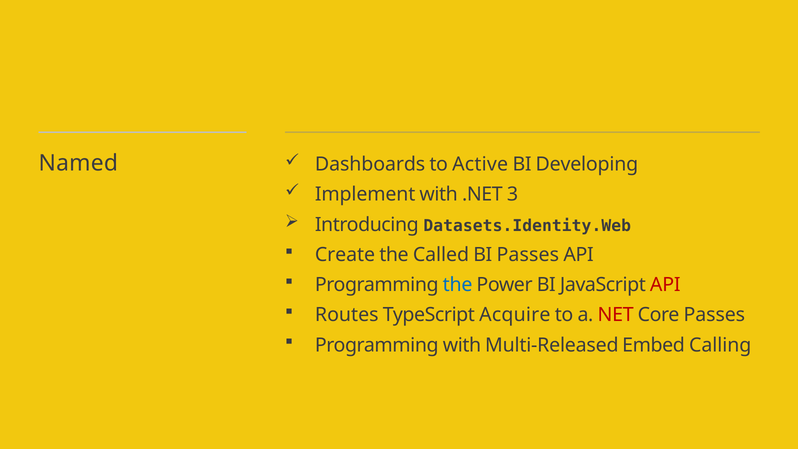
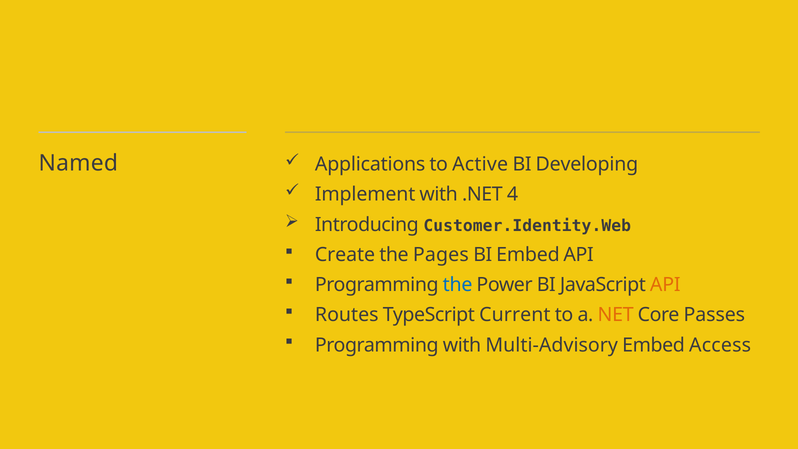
Dashboards: Dashboards -> Applications
3: 3 -> 4
Datasets.Identity.Web: Datasets.Identity.Web -> Customer.Identity.Web
Called: Called -> Pages
BI Passes: Passes -> Embed
API at (665, 285) colour: red -> orange
Acquire: Acquire -> Current
NET colour: red -> orange
Multi-Released: Multi-Released -> Multi-Advisory
Calling: Calling -> Access
